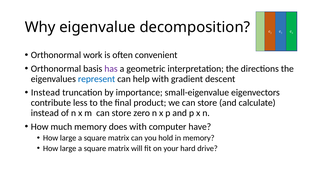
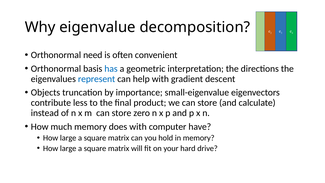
work: work -> need
has colour: purple -> blue
Instead at (45, 92): Instead -> Objects
